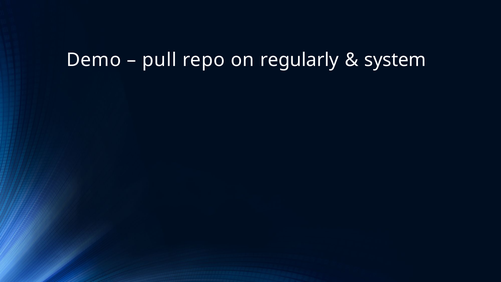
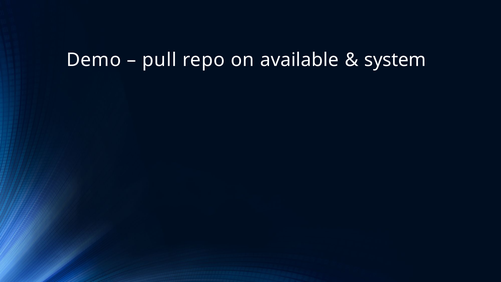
regularly: regularly -> available
